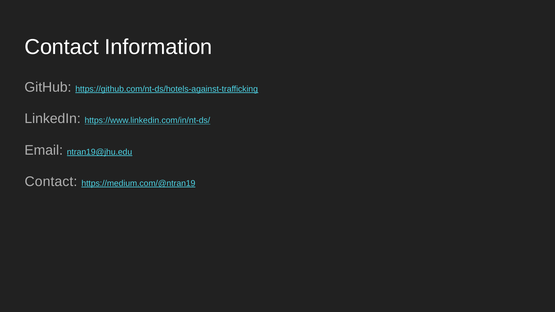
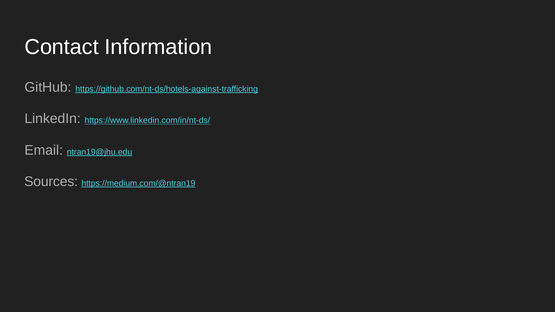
Contact at (51, 182): Contact -> Sources
